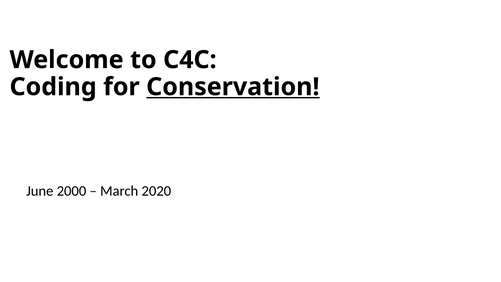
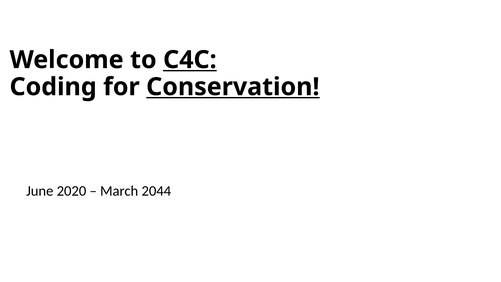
C4C underline: none -> present
2000: 2000 -> 2020
2020: 2020 -> 2044
